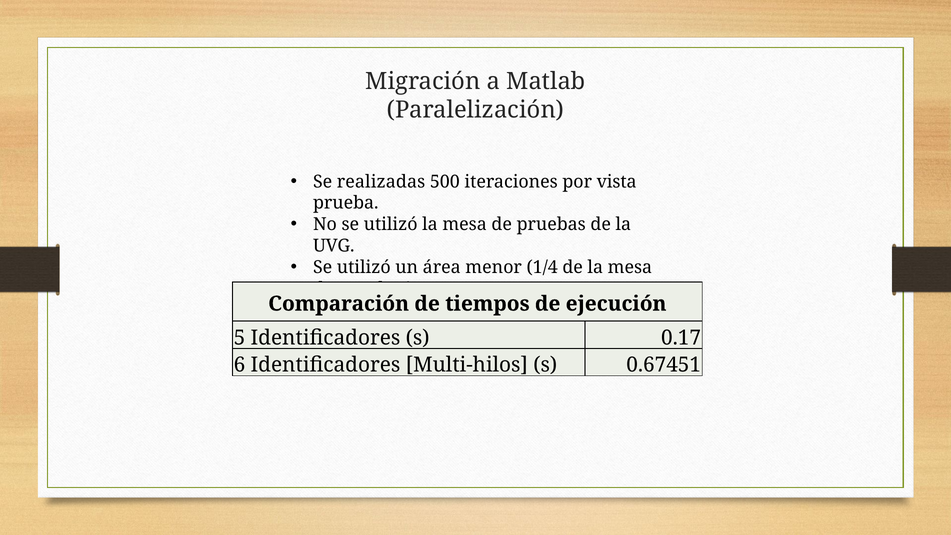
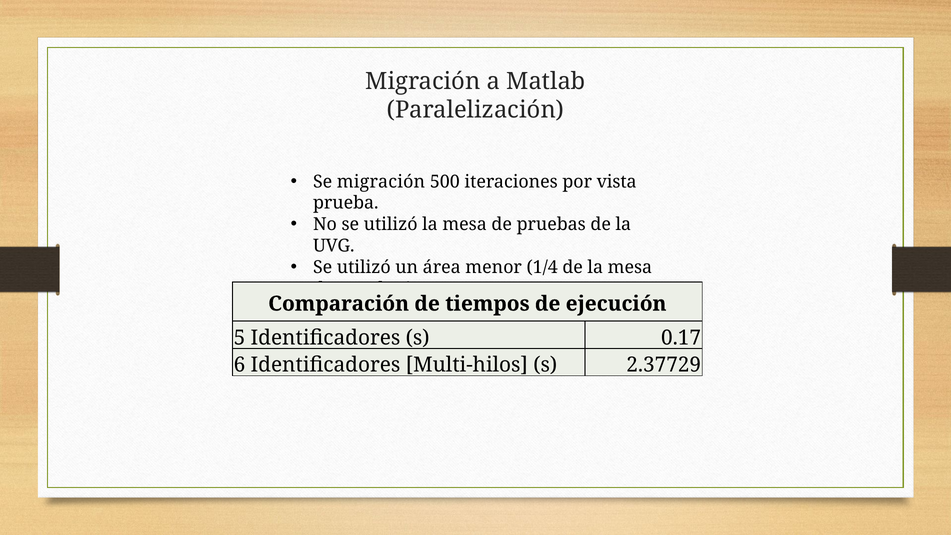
Se realizadas: realizadas -> migración
0.67451: 0.67451 -> 2.37729
